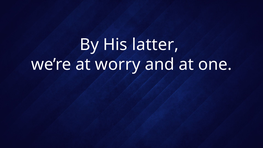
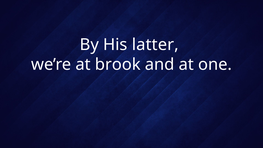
worry: worry -> brook
